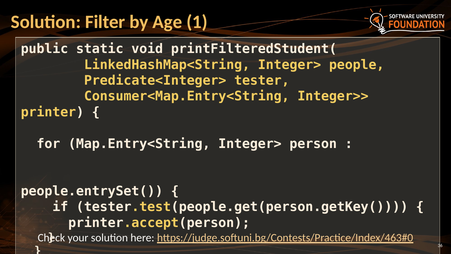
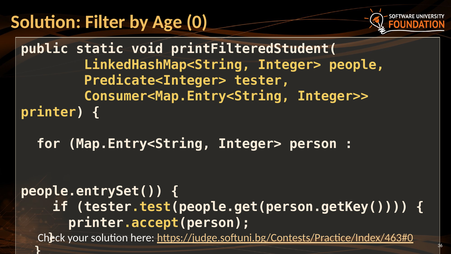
1: 1 -> 0
